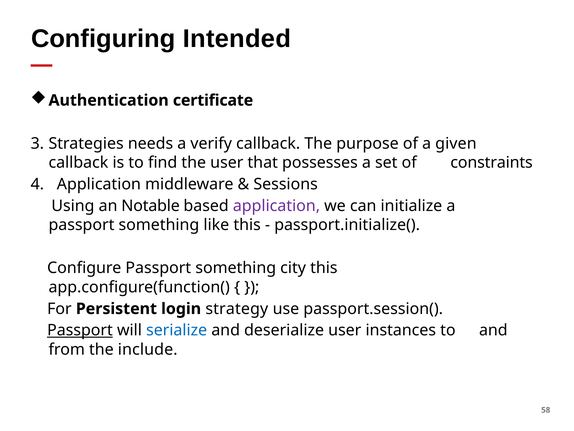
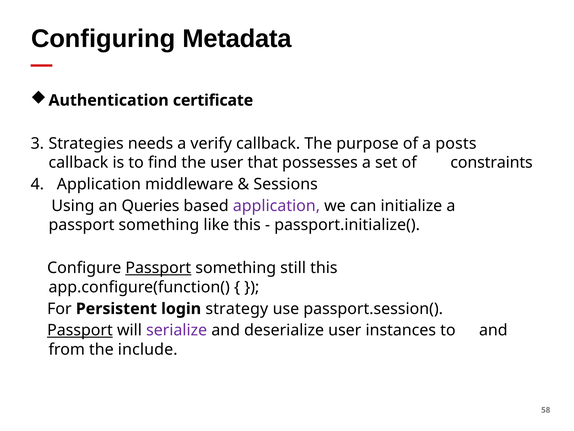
Intended: Intended -> Metadata
given: given -> posts
Notable: Notable -> Queries
Passport at (158, 268) underline: none -> present
city: city -> still
serialize colour: blue -> purple
